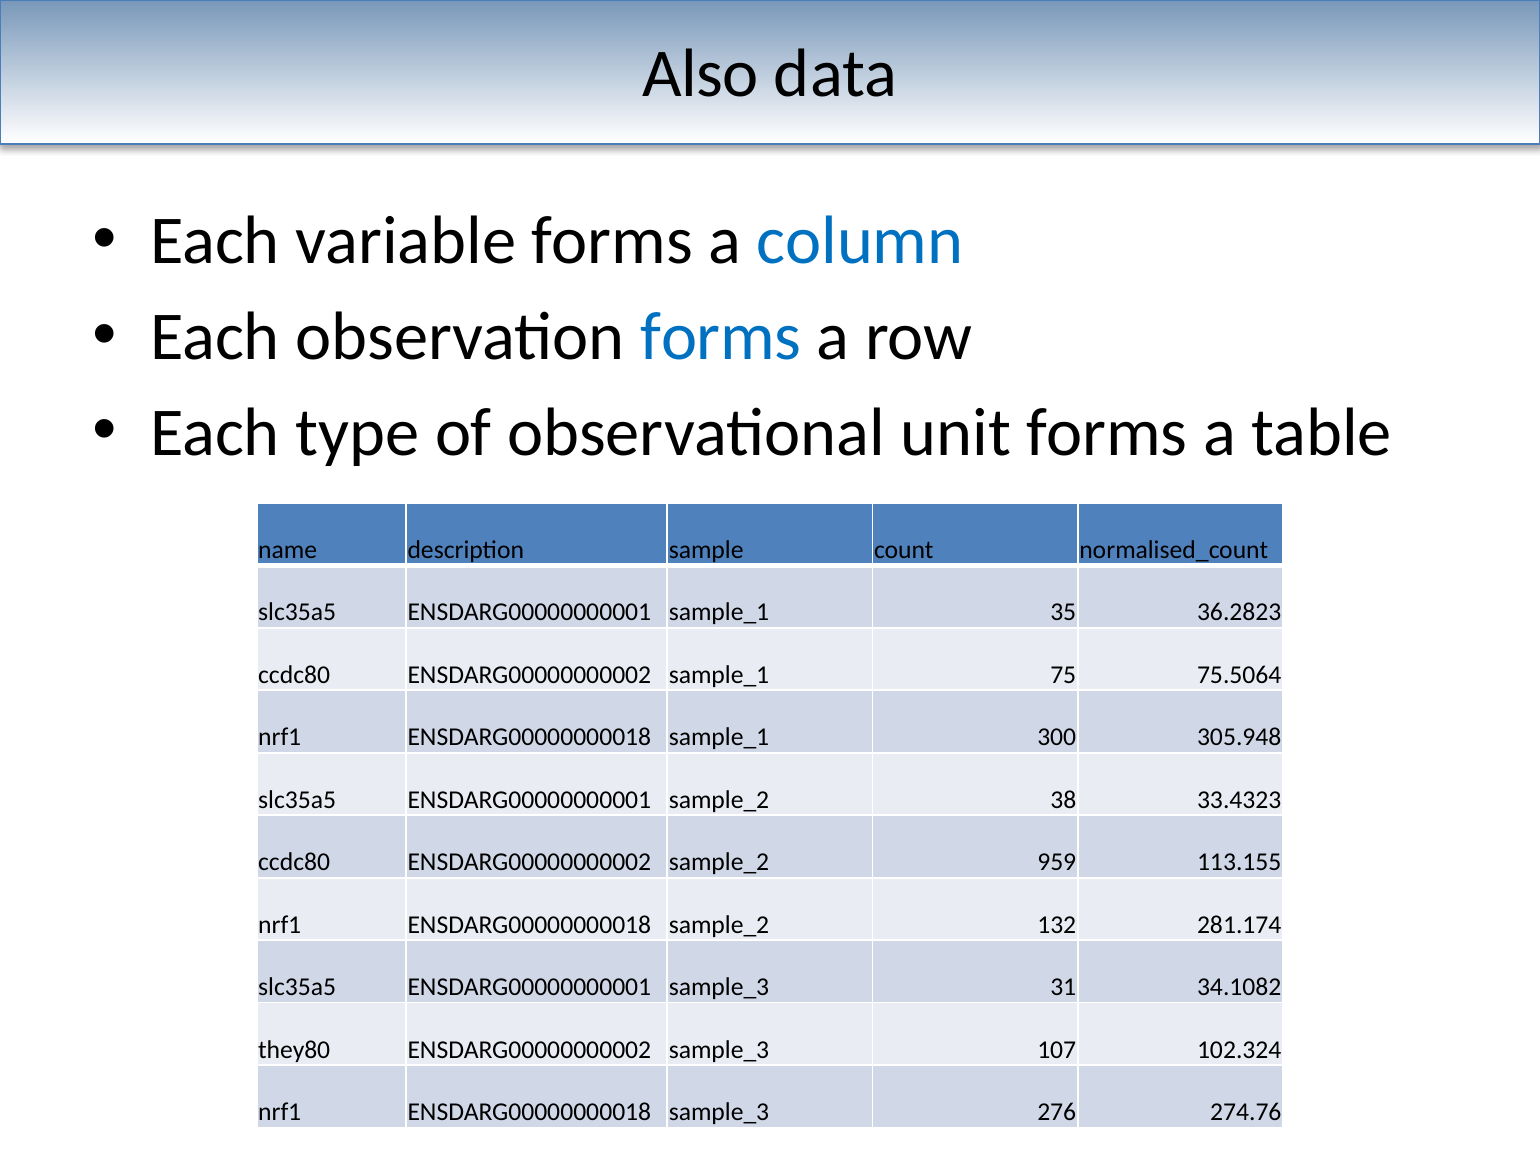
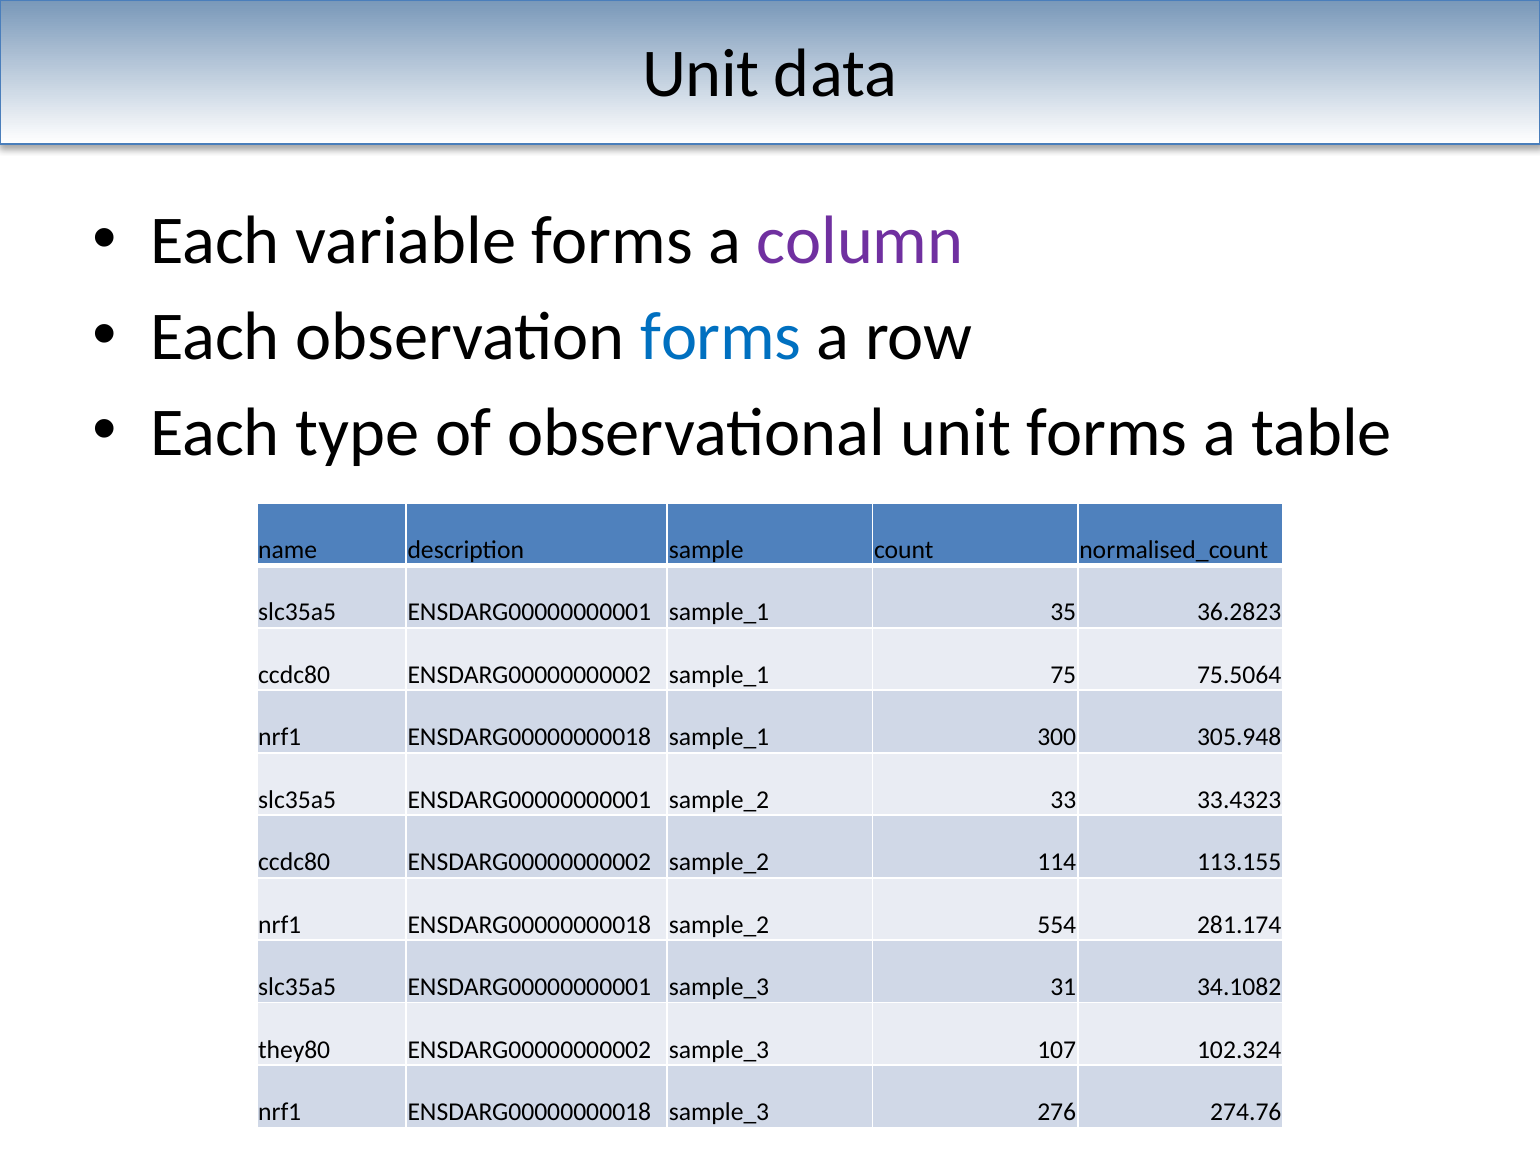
Also at (701, 74): Also -> Unit
column colour: blue -> purple
38: 38 -> 33
959: 959 -> 114
132: 132 -> 554
